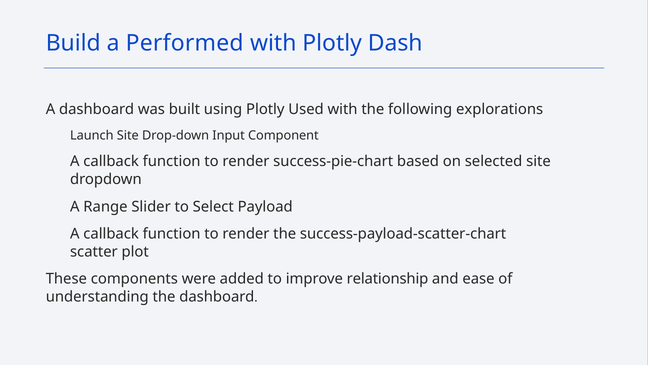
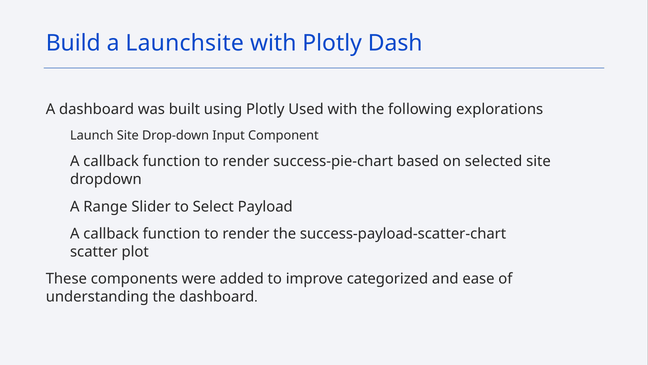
Performed: Performed -> Launchsite
relationship: relationship -> categorized
